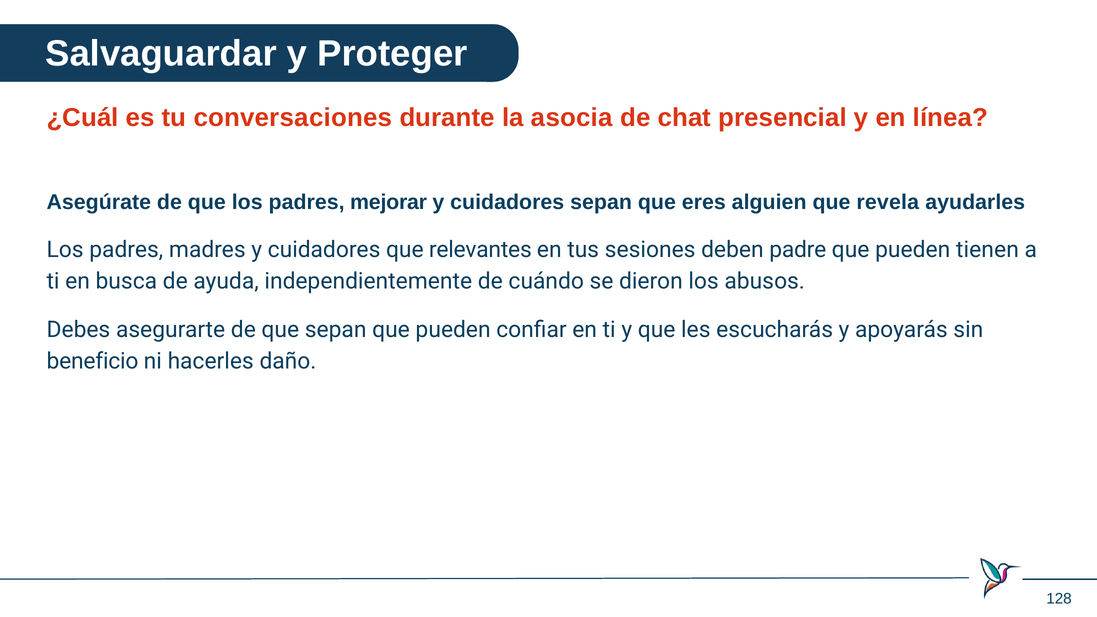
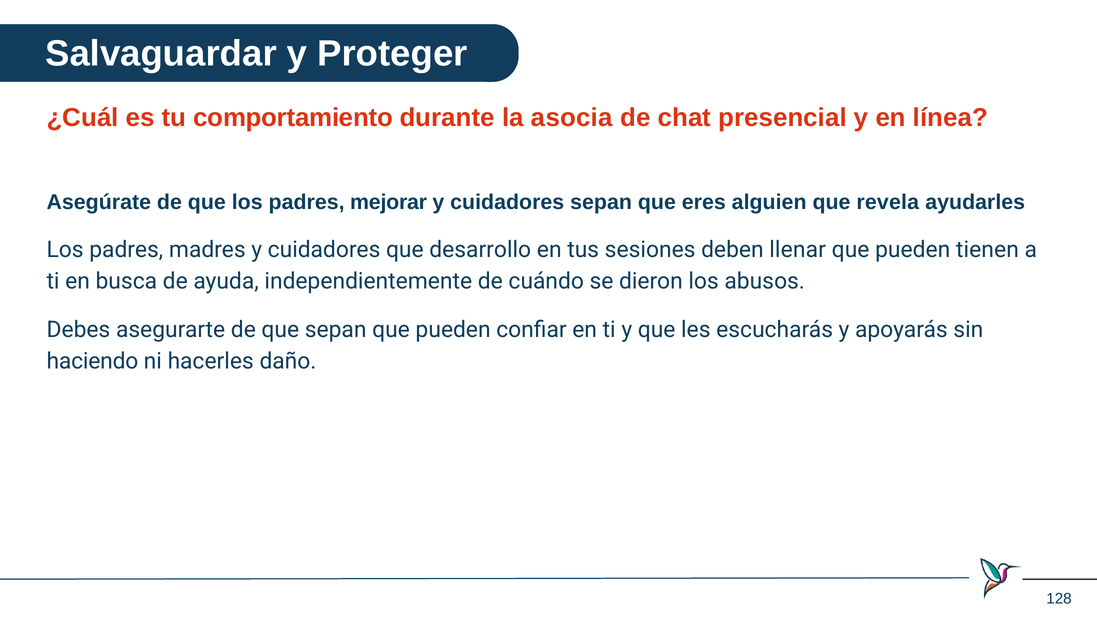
conversaciones: conversaciones -> comportamiento
relevantes: relevantes -> desarrollo
padre: padre -> llenar
beneficio: beneficio -> haciendo
